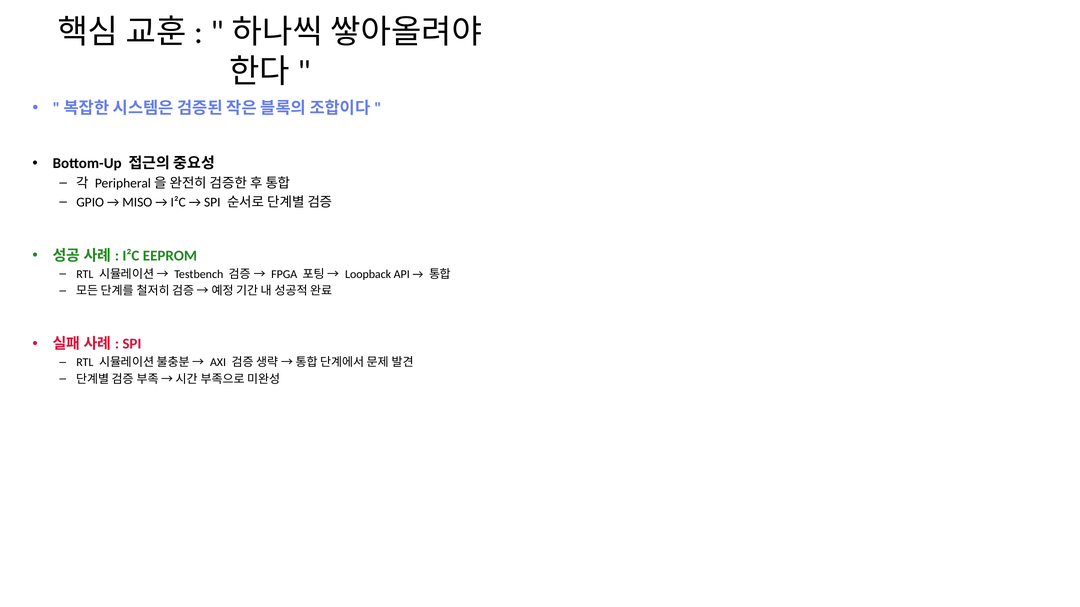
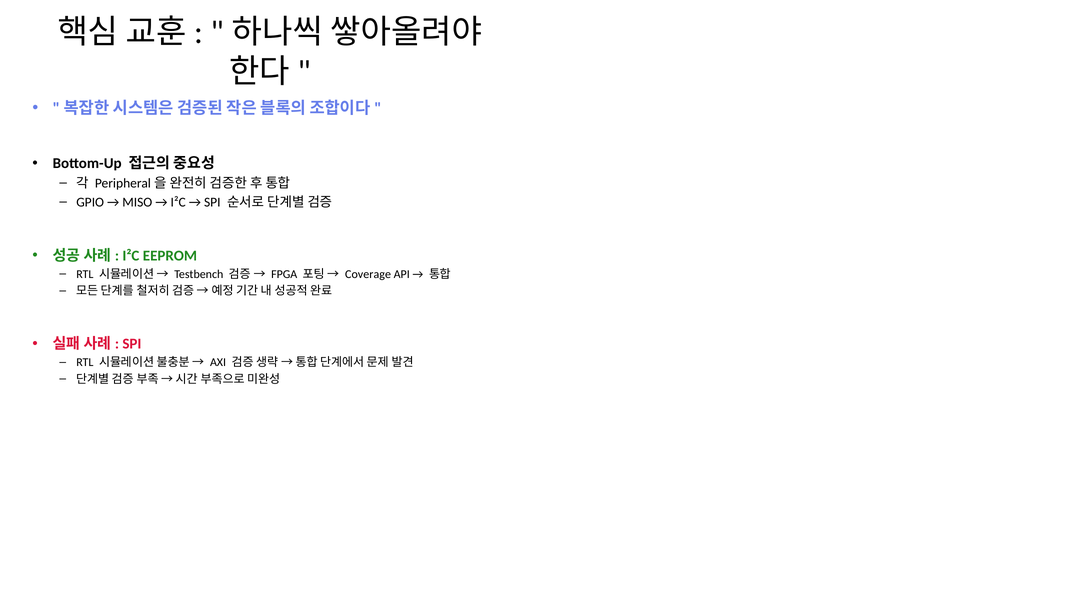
Loopback: Loopback -> Coverage
